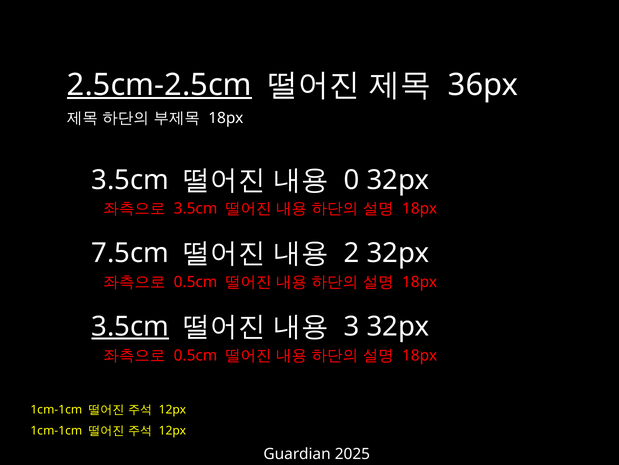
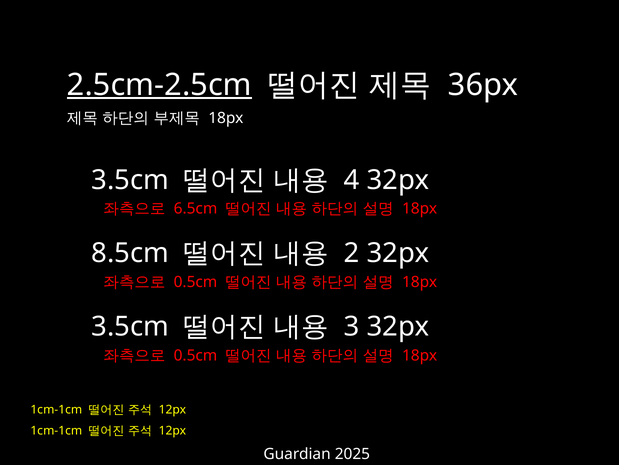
0: 0 -> 4
3.5cm at (196, 208): 3.5cm -> 6.5cm
7.5cm: 7.5cm -> 8.5cm
3.5cm at (130, 326) underline: present -> none
